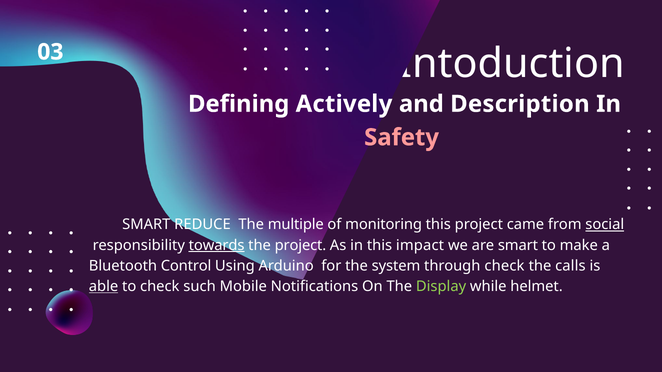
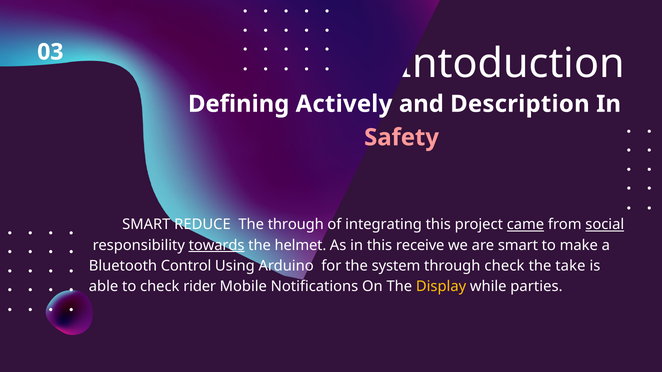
The multiple: multiple -> through
monitoring: monitoring -> integrating
came underline: none -> present
the project: project -> helmet
impact: impact -> receive
calls: calls -> take
able underline: present -> none
such: such -> rider
Display colour: light green -> yellow
helmet: helmet -> parties
